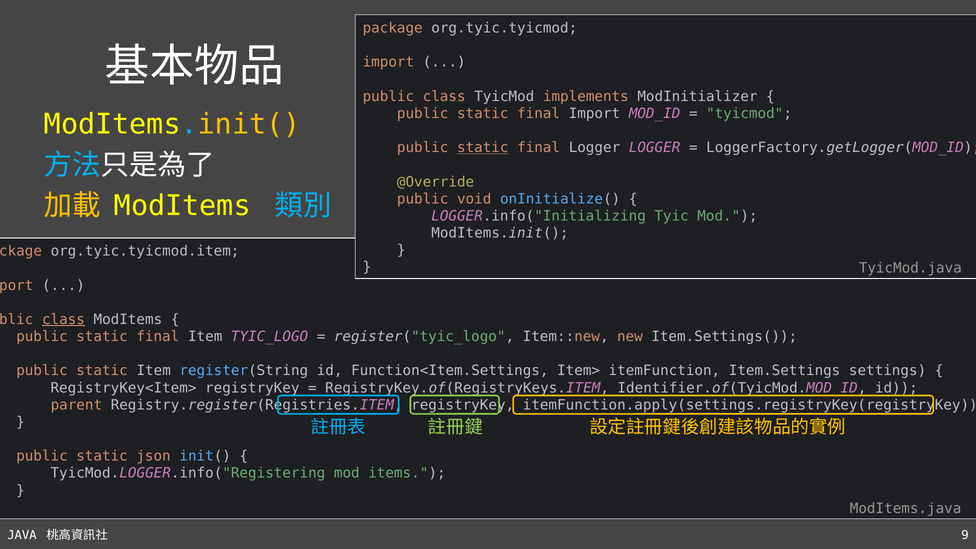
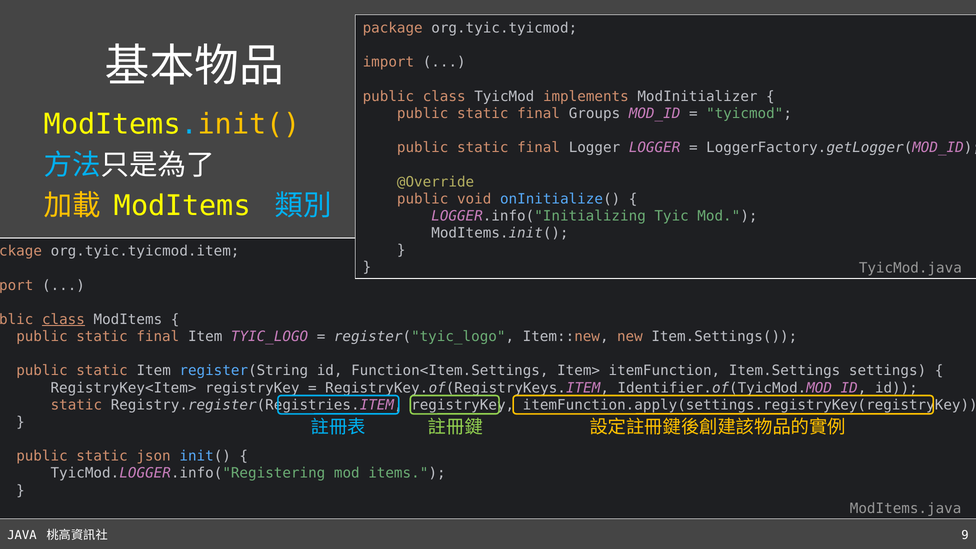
final Import: Import -> Groups
static at (483, 148) underline: present -> none
parent at (76, 405): parent -> static
